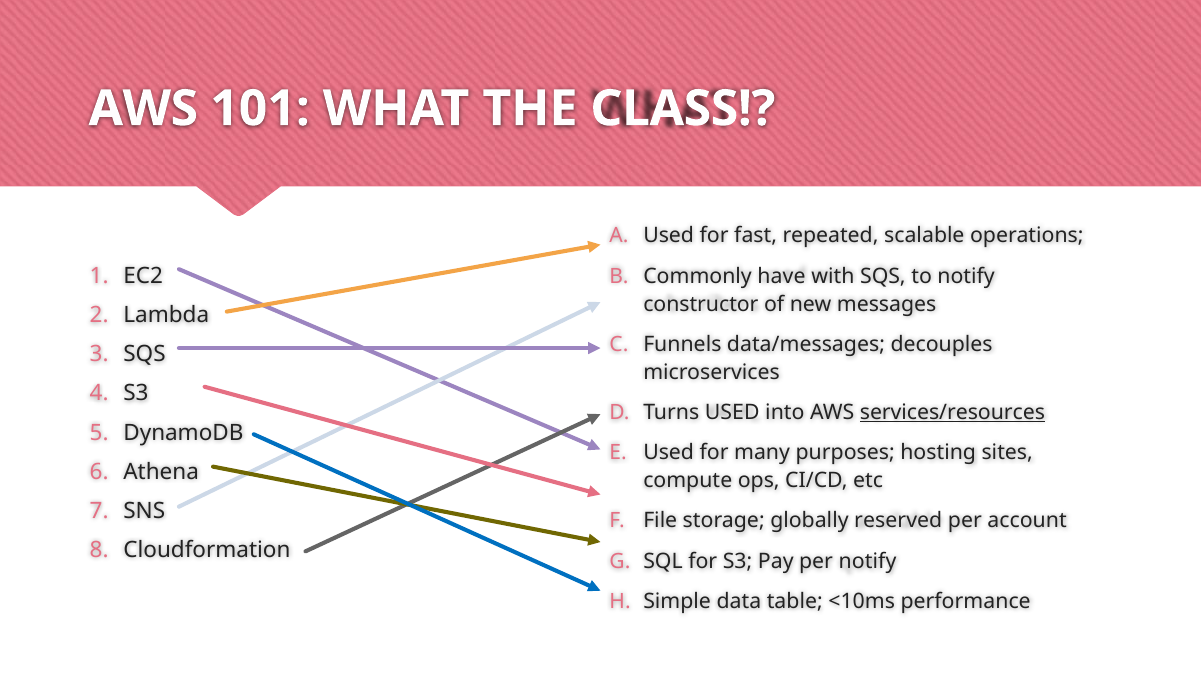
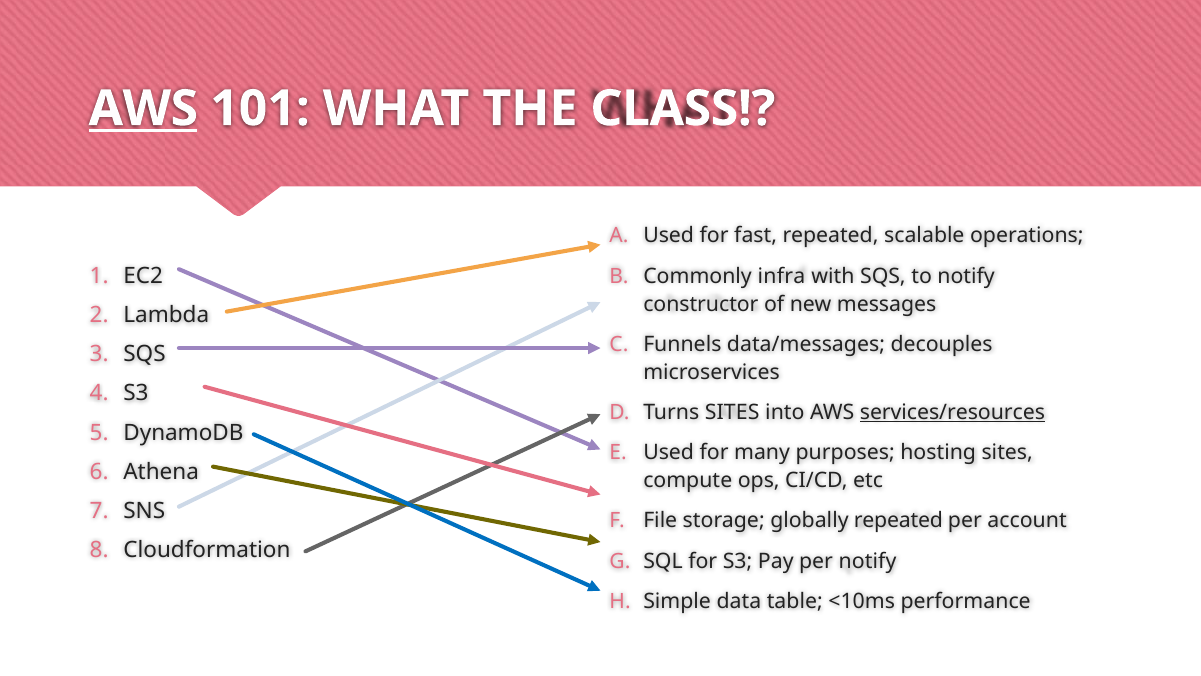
AWS at (143, 109) underline: none -> present
have: have -> infra
Turns USED: USED -> SITES
globally reserved: reserved -> repeated
